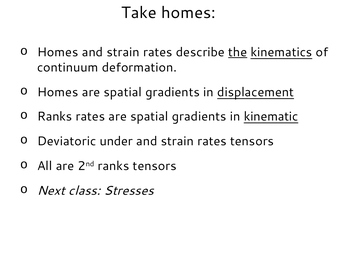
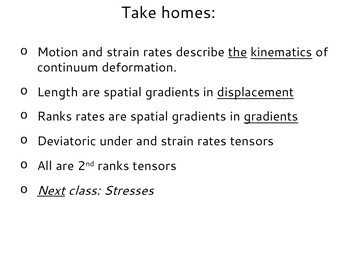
Homes at (58, 52): Homes -> Motion
Homes at (58, 92): Homes -> Length
in kinematic: kinematic -> gradients
Next underline: none -> present
